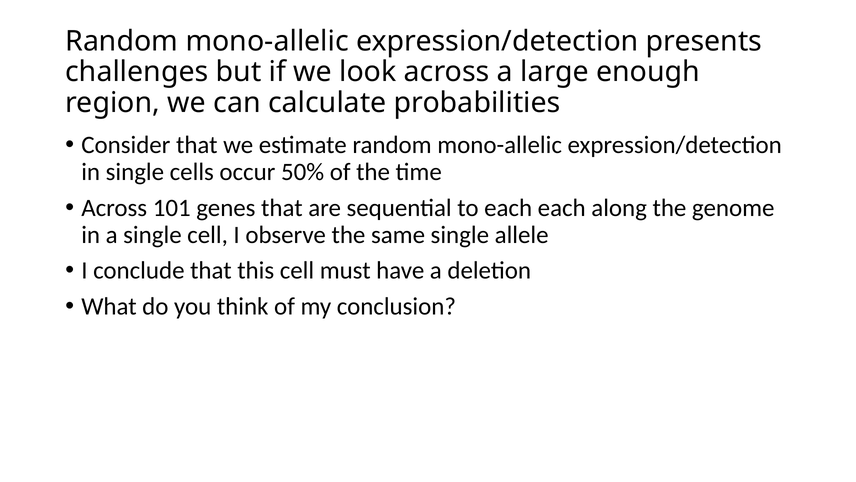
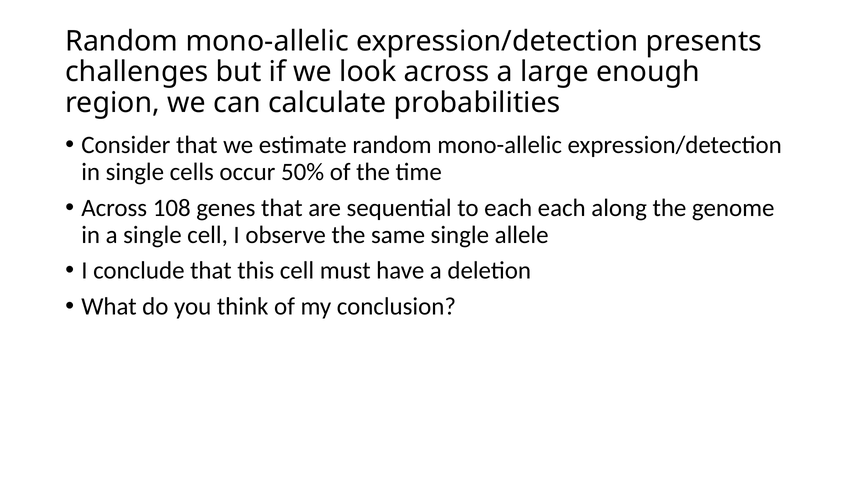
101: 101 -> 108
